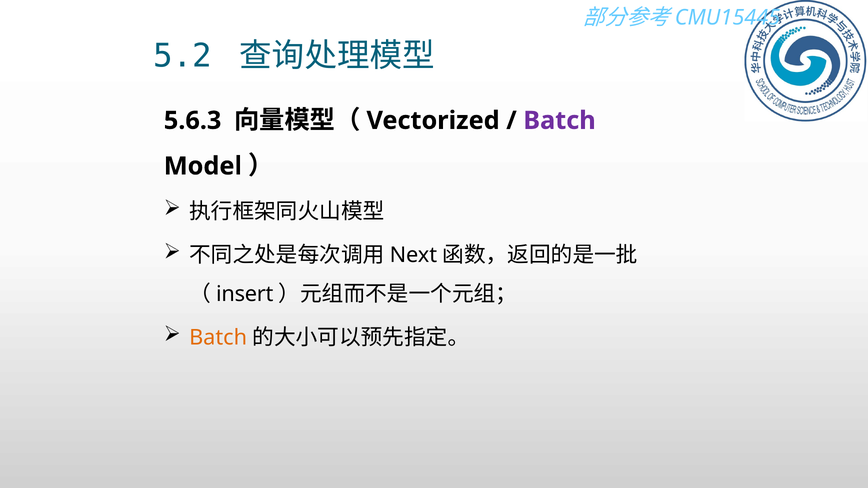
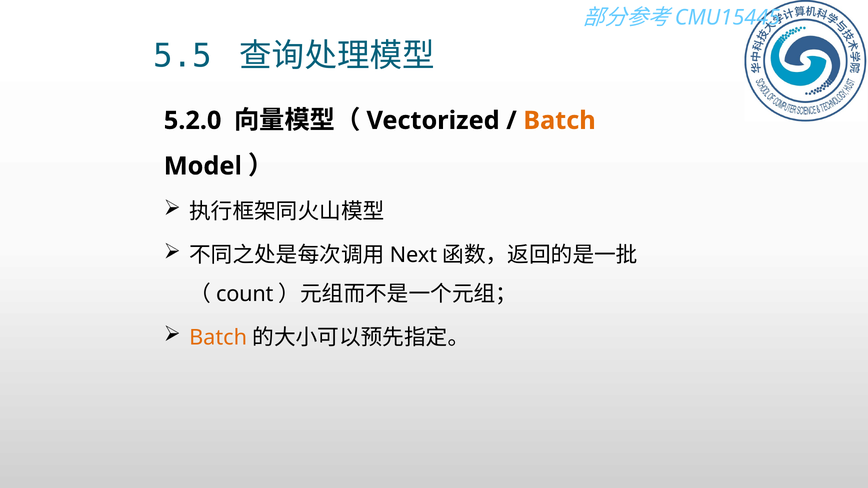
5.2: 5.2 -> 5.5
5.6.3: 5.6.3 -> 5.2.0
Batch at (559, 121) colour: purple -> orange
insert: insert -> count
